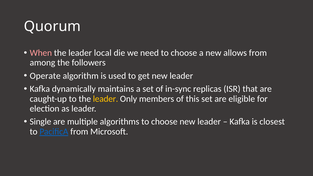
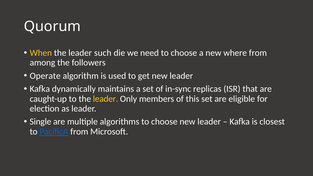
When colour: pink -> yellow
local: local -> such
allows: allows -> where
